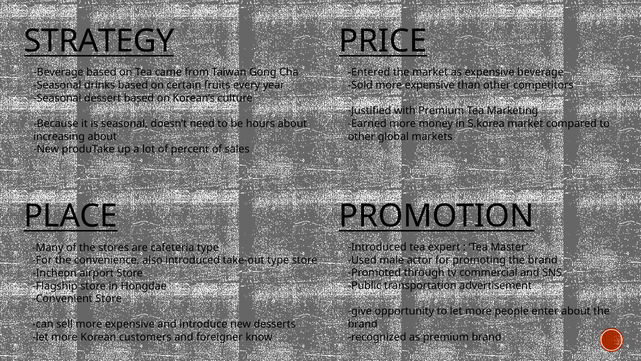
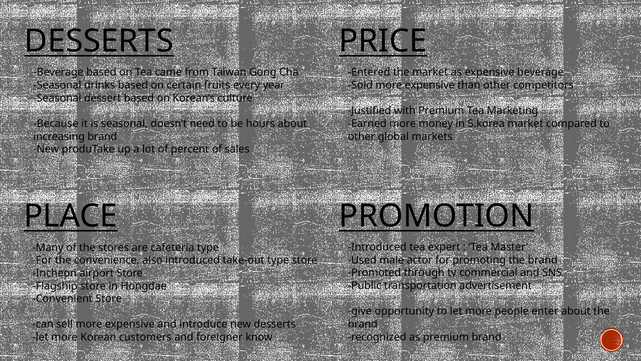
STRATEGY at (99, 41): STRATEGY -> DESSERTS
increasing about: about -> brand
